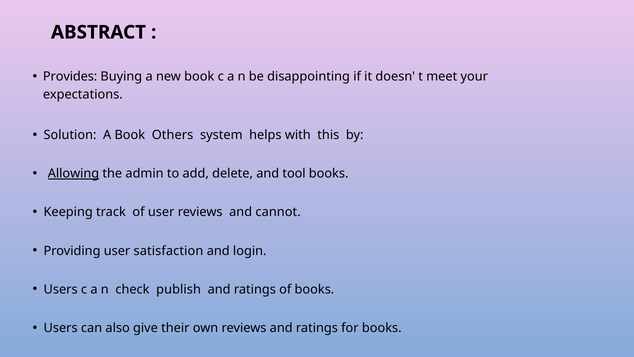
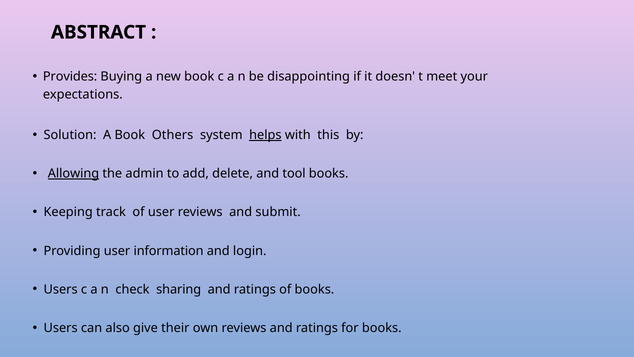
helps underline: none -> present
cannot: cannot -> submit
satisfaction: satisfaction -> information
publish: publish -> sharing
